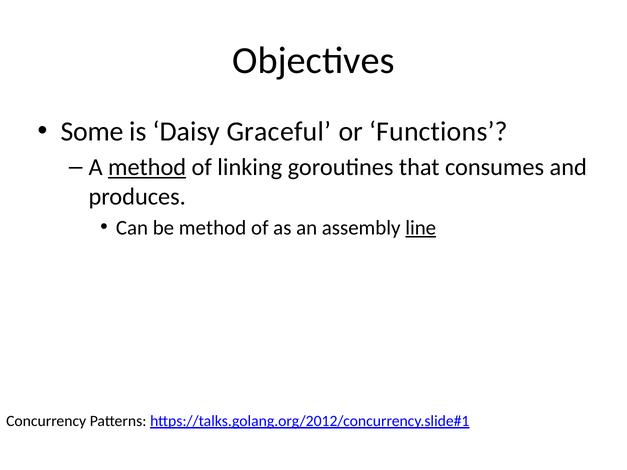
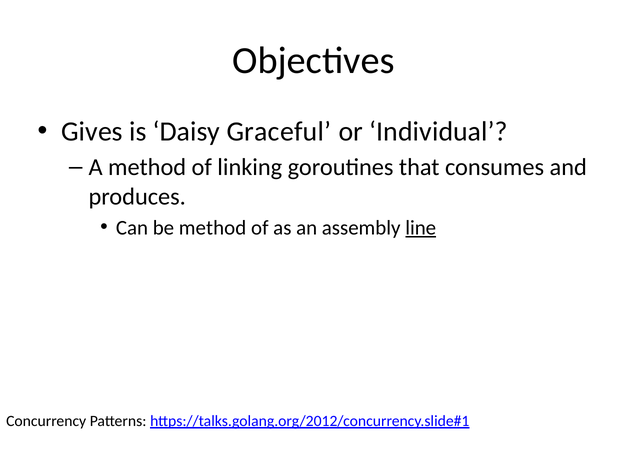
Some: Some -> Gives
Functions: Functions -> Individual
method at (147, 168) underline: present -> none
